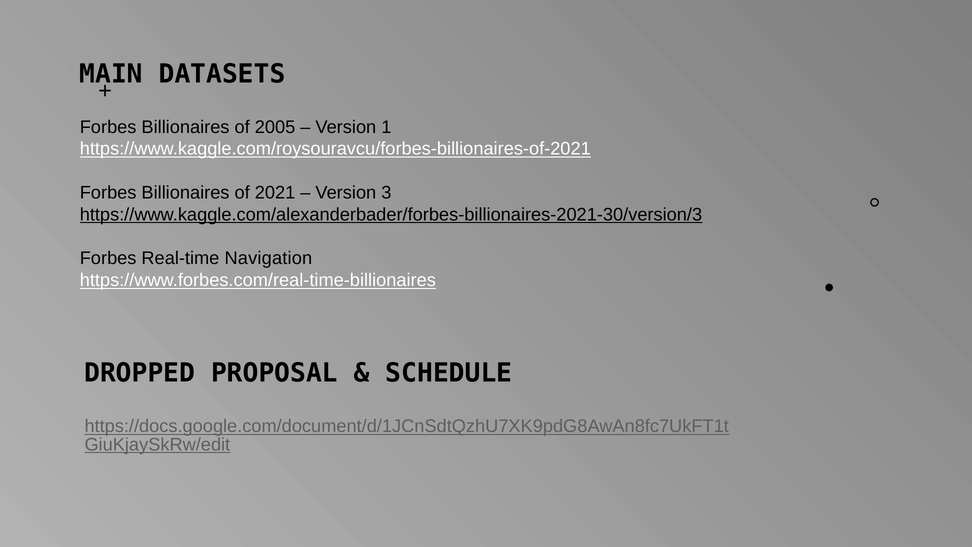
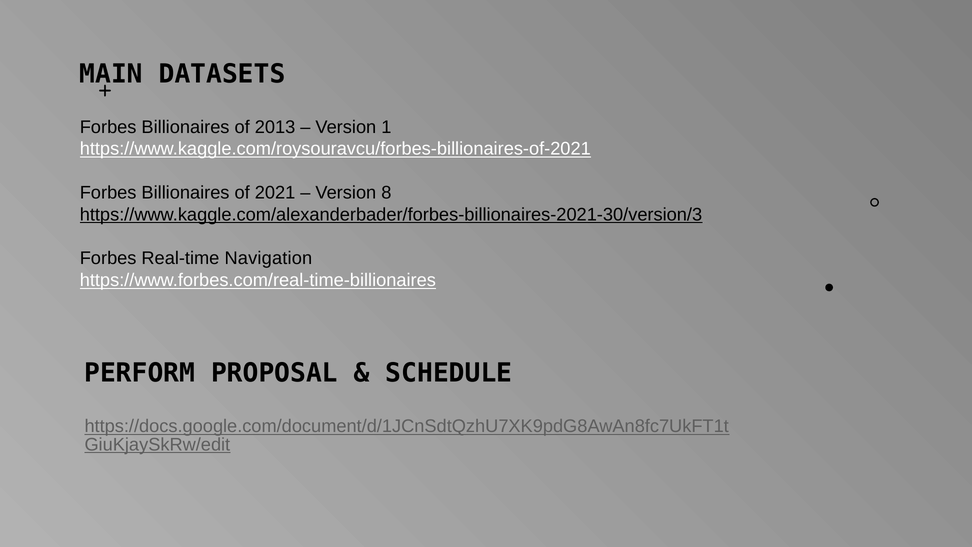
2005: 2005 -> 2013
3: 3 -> 8
DROPPED: DROPPED -> PERFORM
